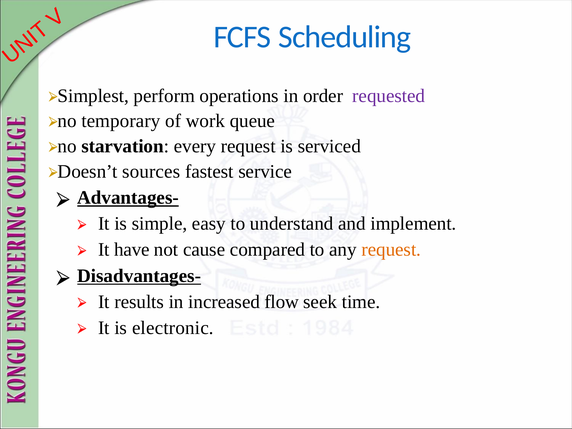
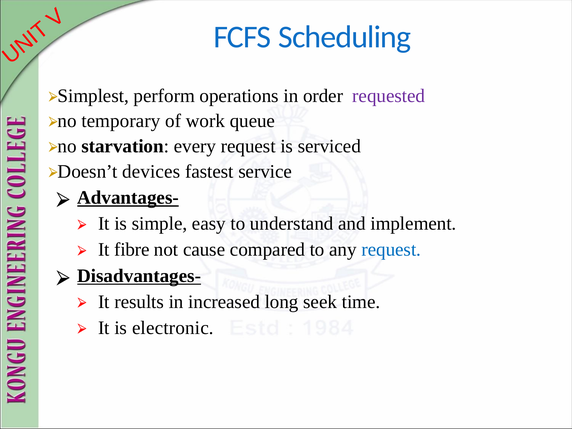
sources: sources -> devices
have: have -> fibre
request at (391, 250) colour: orange -> blue
flow: flow -> long
